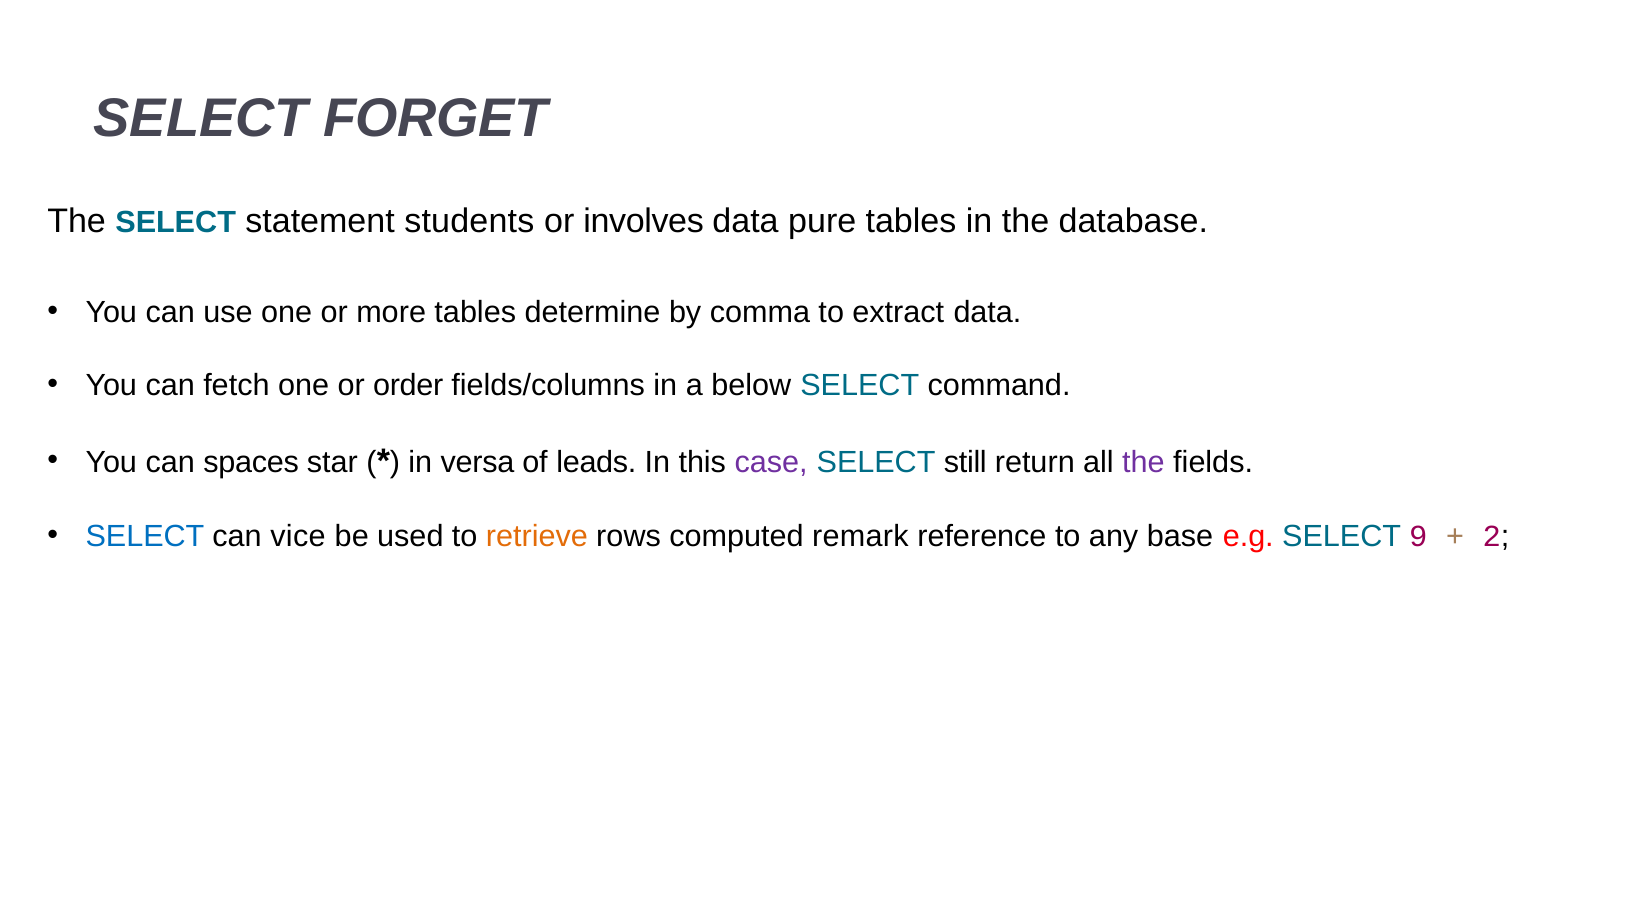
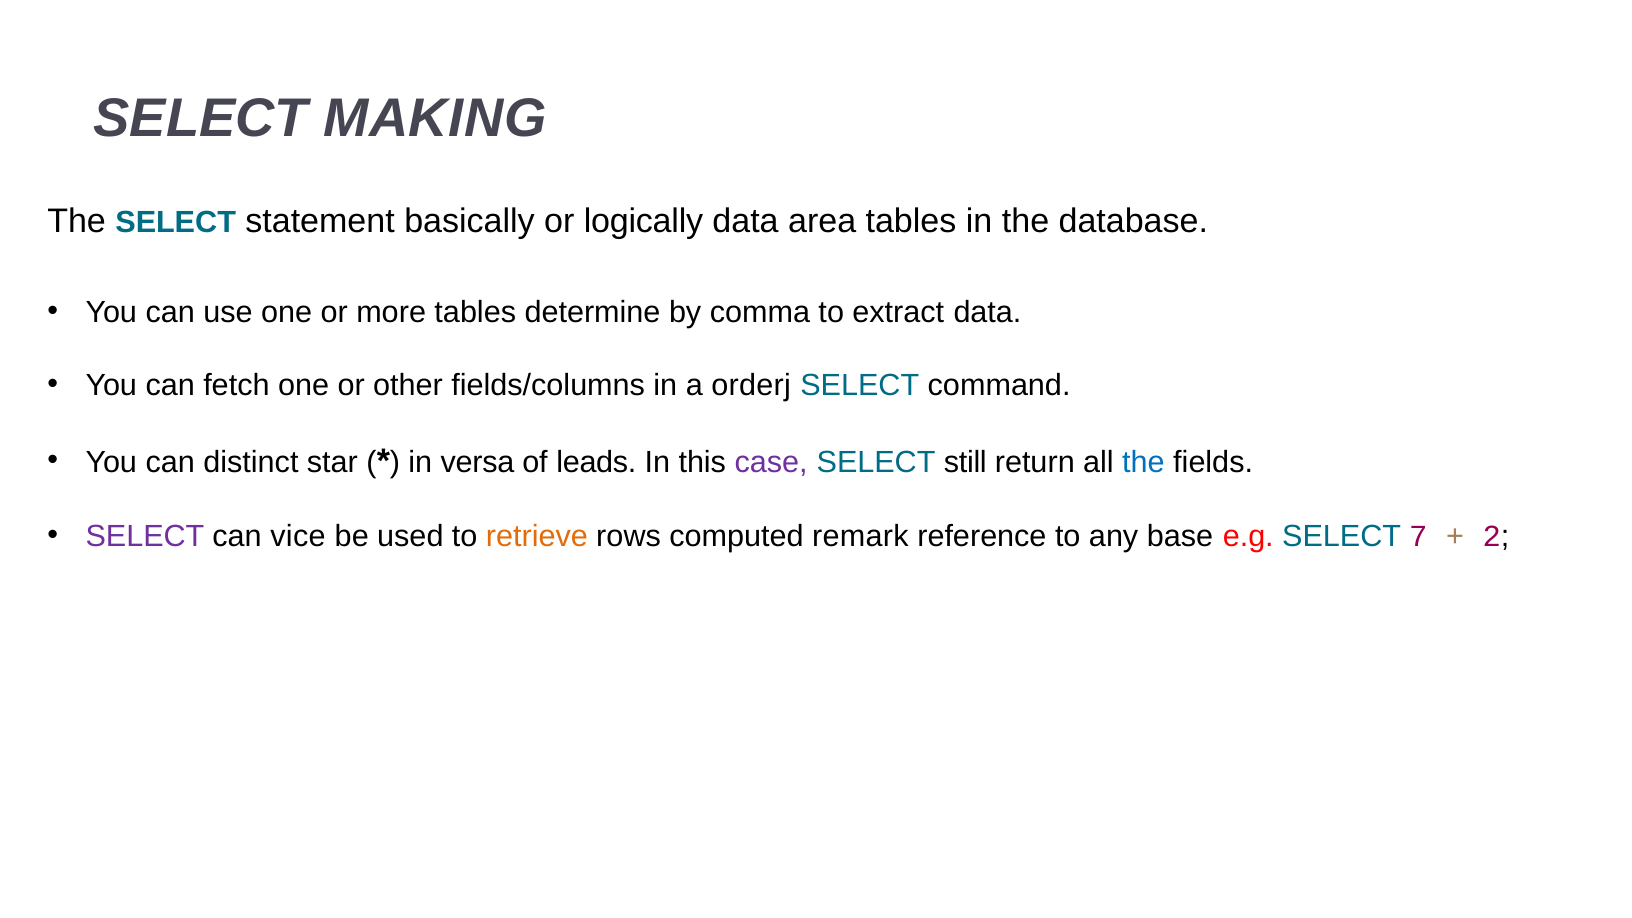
FORGET: FORGET -> MAKING
students: students -> basically
involves: involves -> logically
pure: pure -> area
order: order -> other
below: below -> orderj
spaces: spaces -> distinct
the at (1143, 462) colour: purple -> blue
SELECT at (145, 536) colour: blue -> purple
9: 9 -> 7
